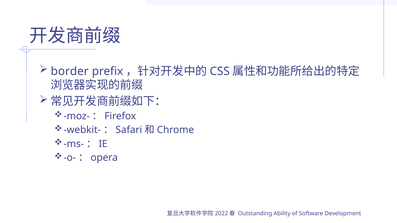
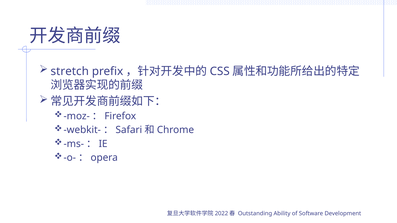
border: border -> stretch
